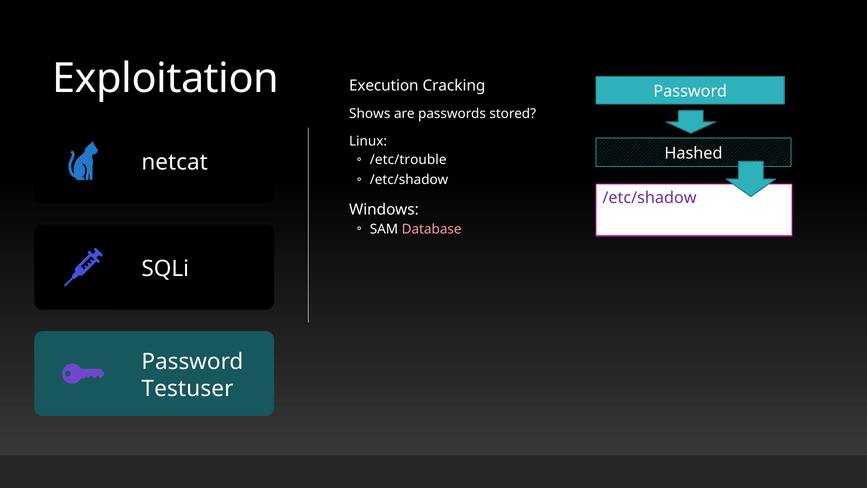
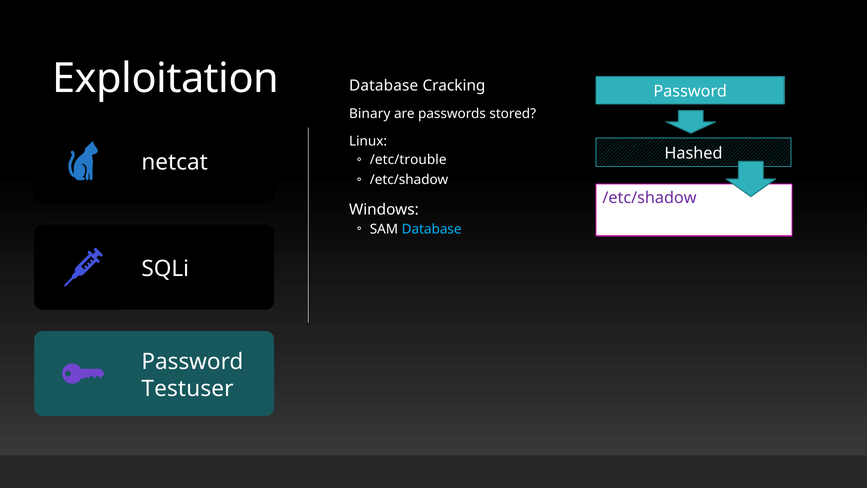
Exploitation Execution: Execution -> Database
Shows: Shows -> Binary
Database at (432, 229) colour: pink -> light blue
